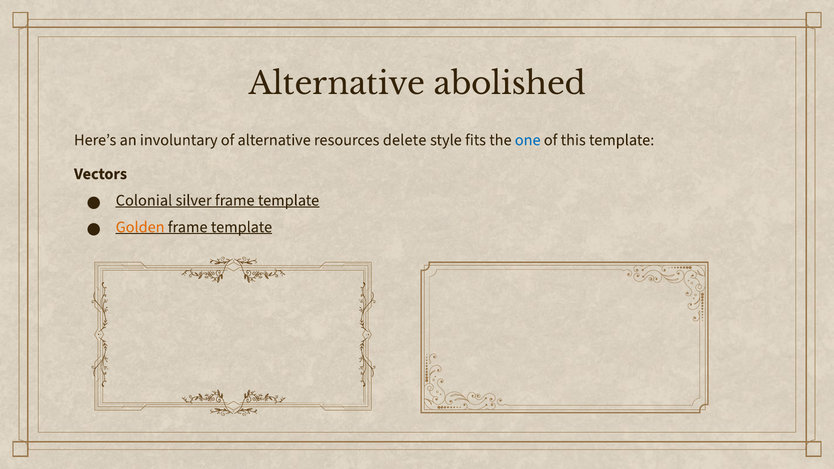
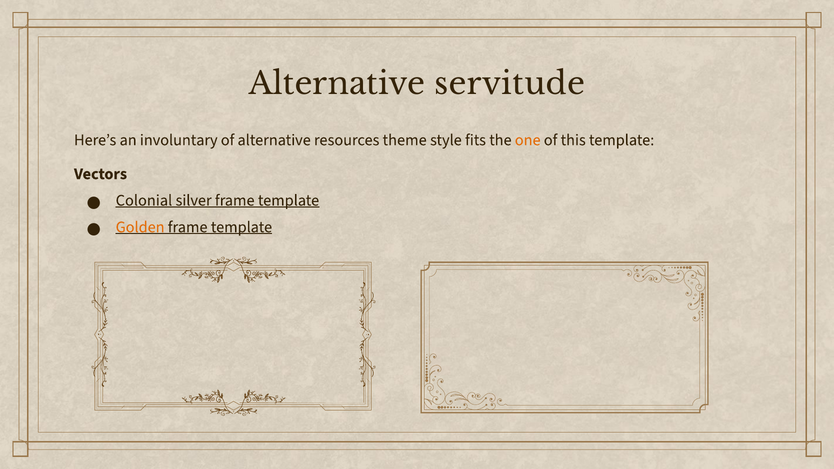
abolished: abolished -> servitude
delete: delete -> theme
one colour: blue -> orange
